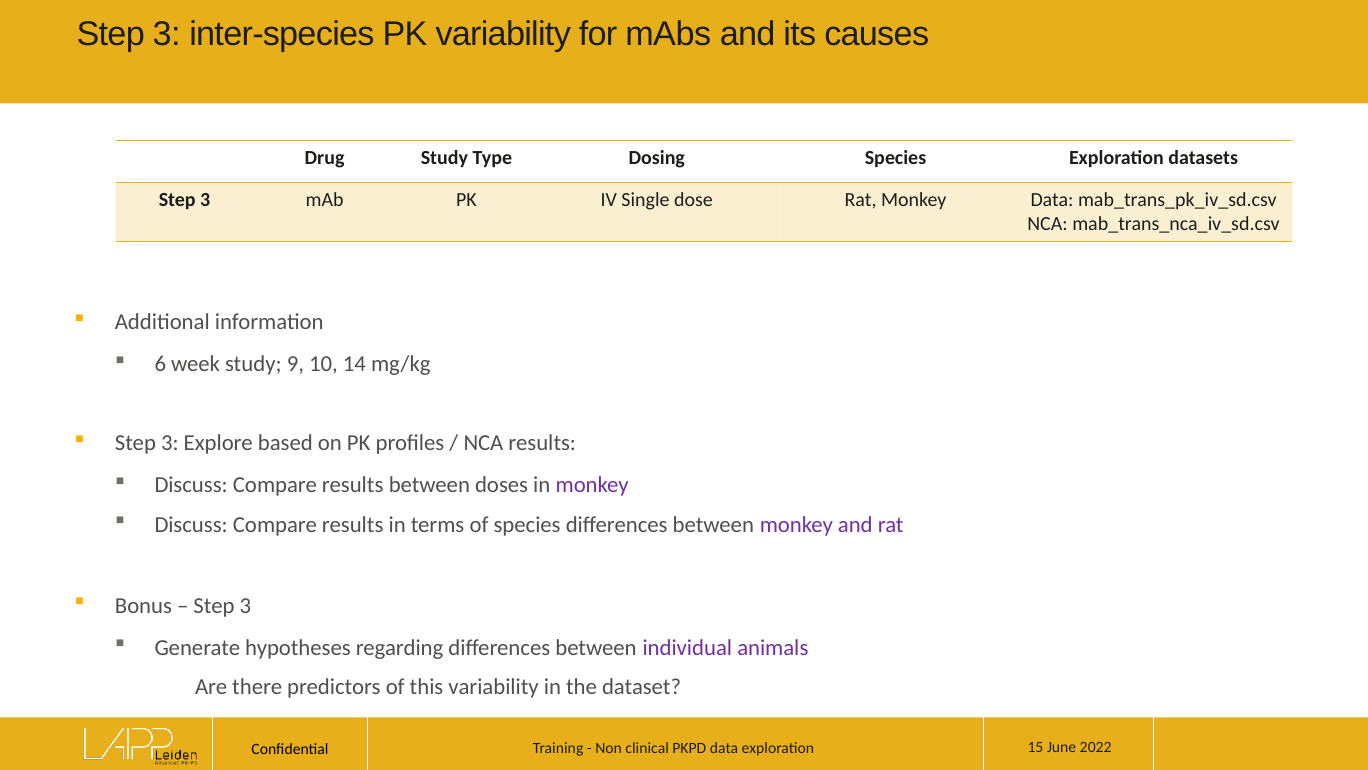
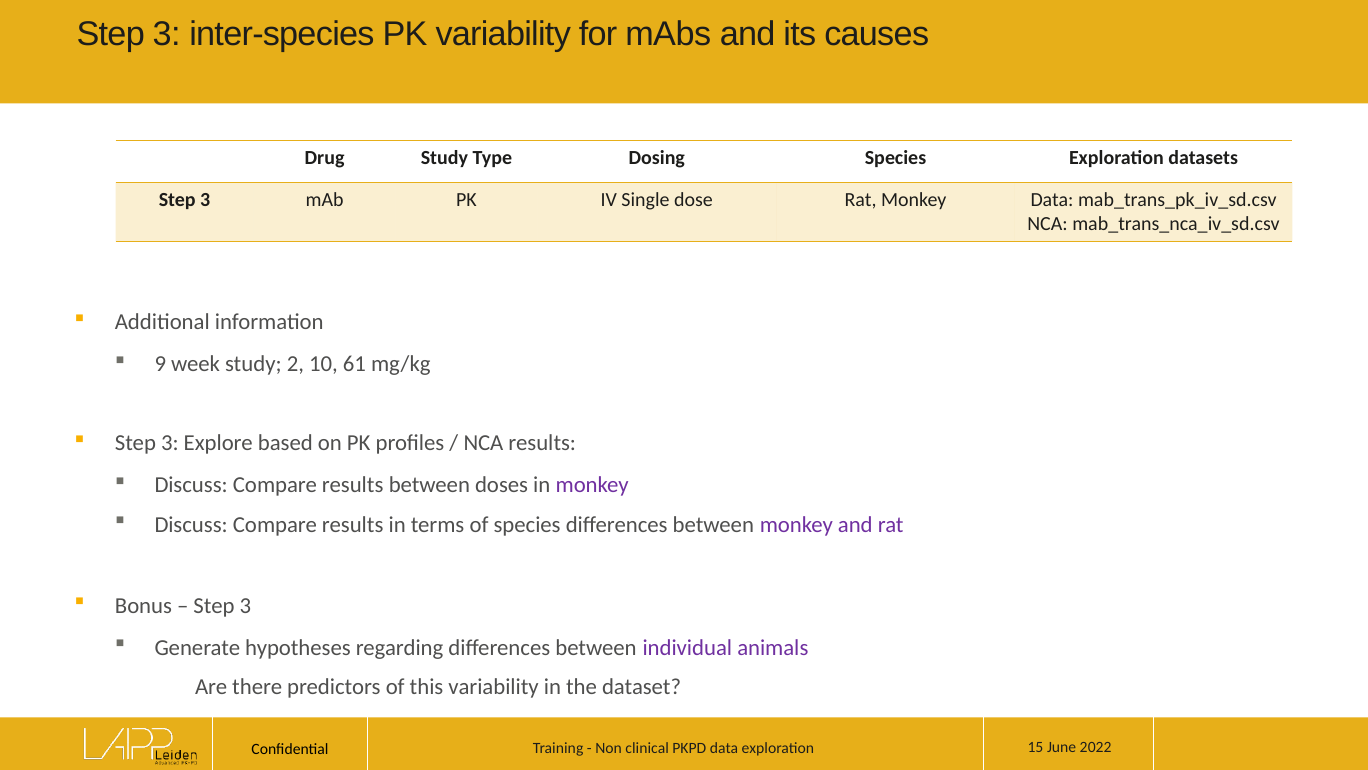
6: 6 -> 9
9: 9 -> 2
14: 14 -> 61
